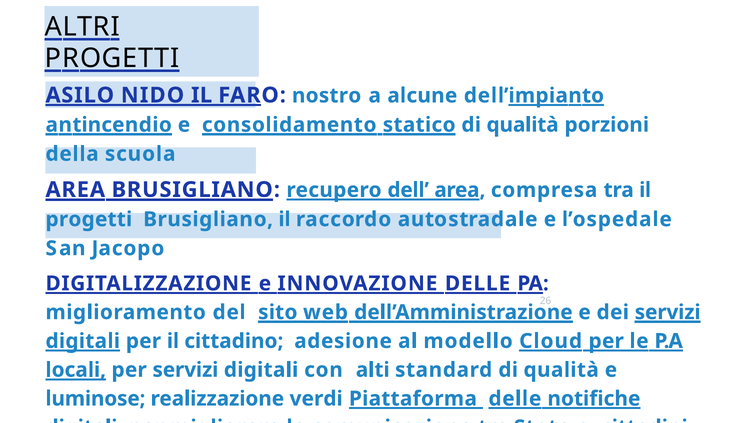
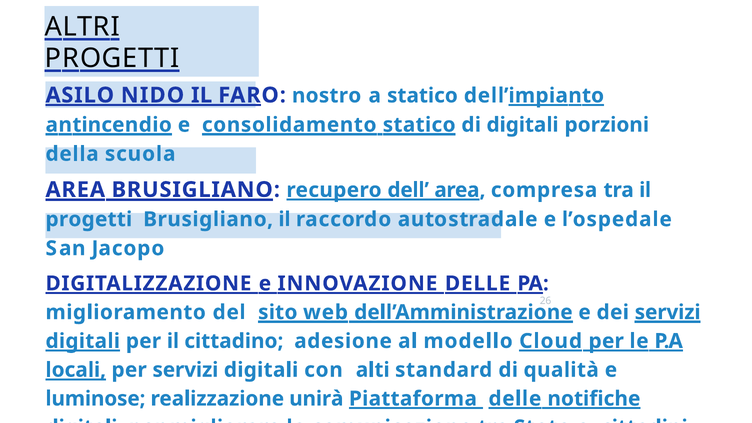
a alcune: alcune -> statico
statico di qualità: qualità -> digitali
verdi: verdi -> unirà
